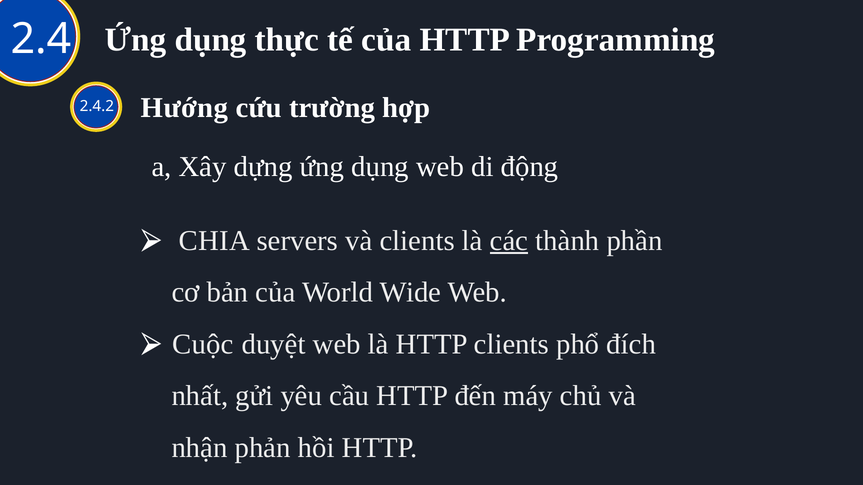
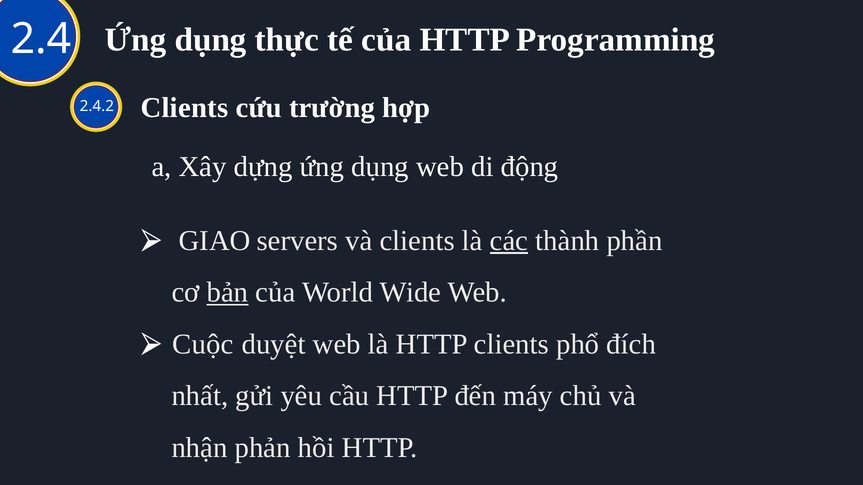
Hướng at (185, 108): Hướng -> Clients
CHIA: CHIA -> GIAO
bản underline: none -> present
